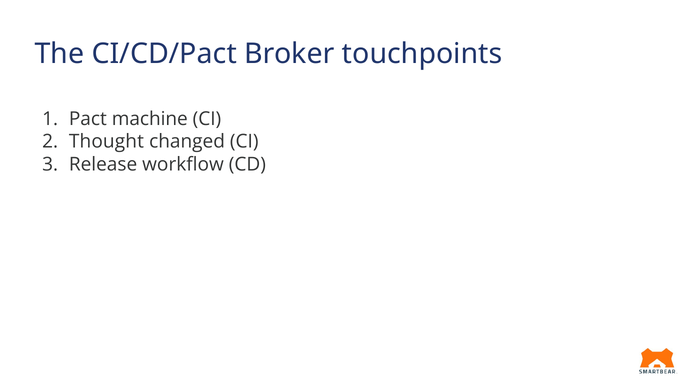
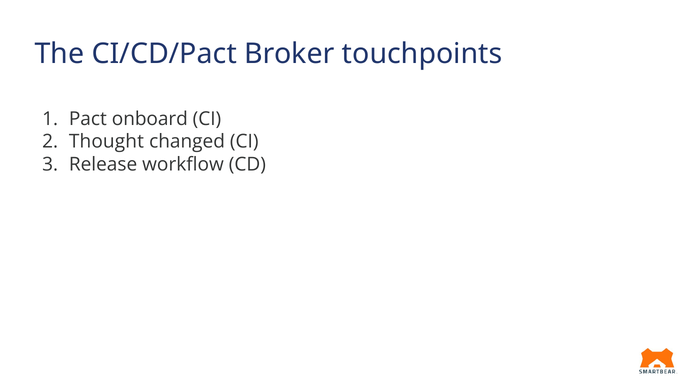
machine: machine -> onboard
